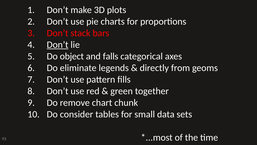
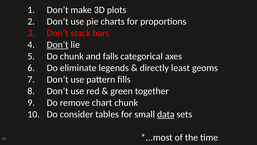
Do object: object -> chunk
from: from -> least
data underline: none -> present
